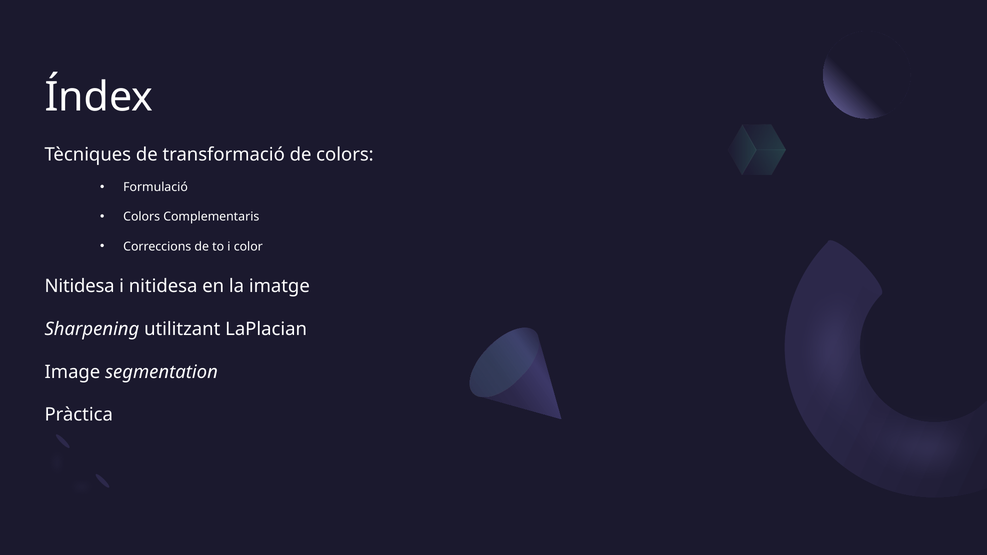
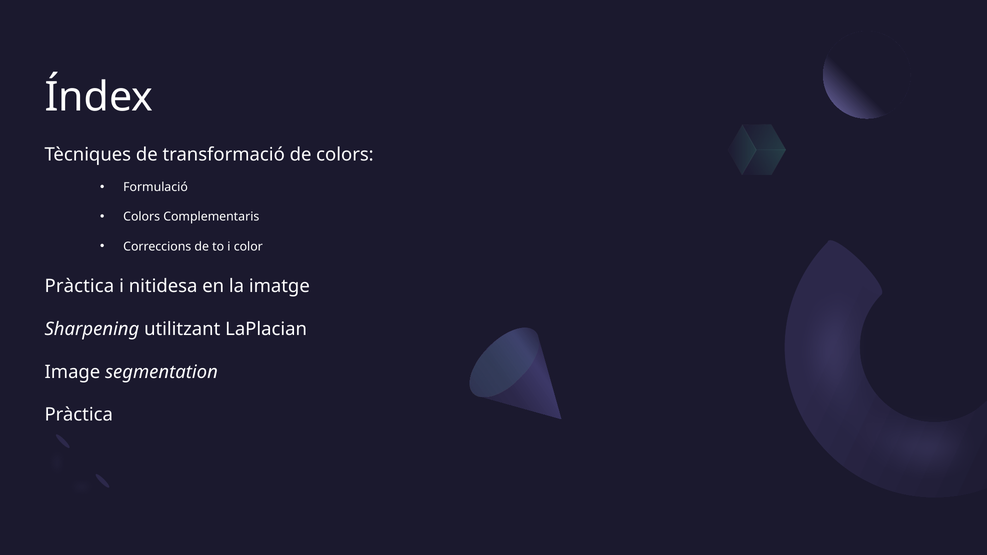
Nitidesa at (80, 286): Nitidesa -> Pràctica
